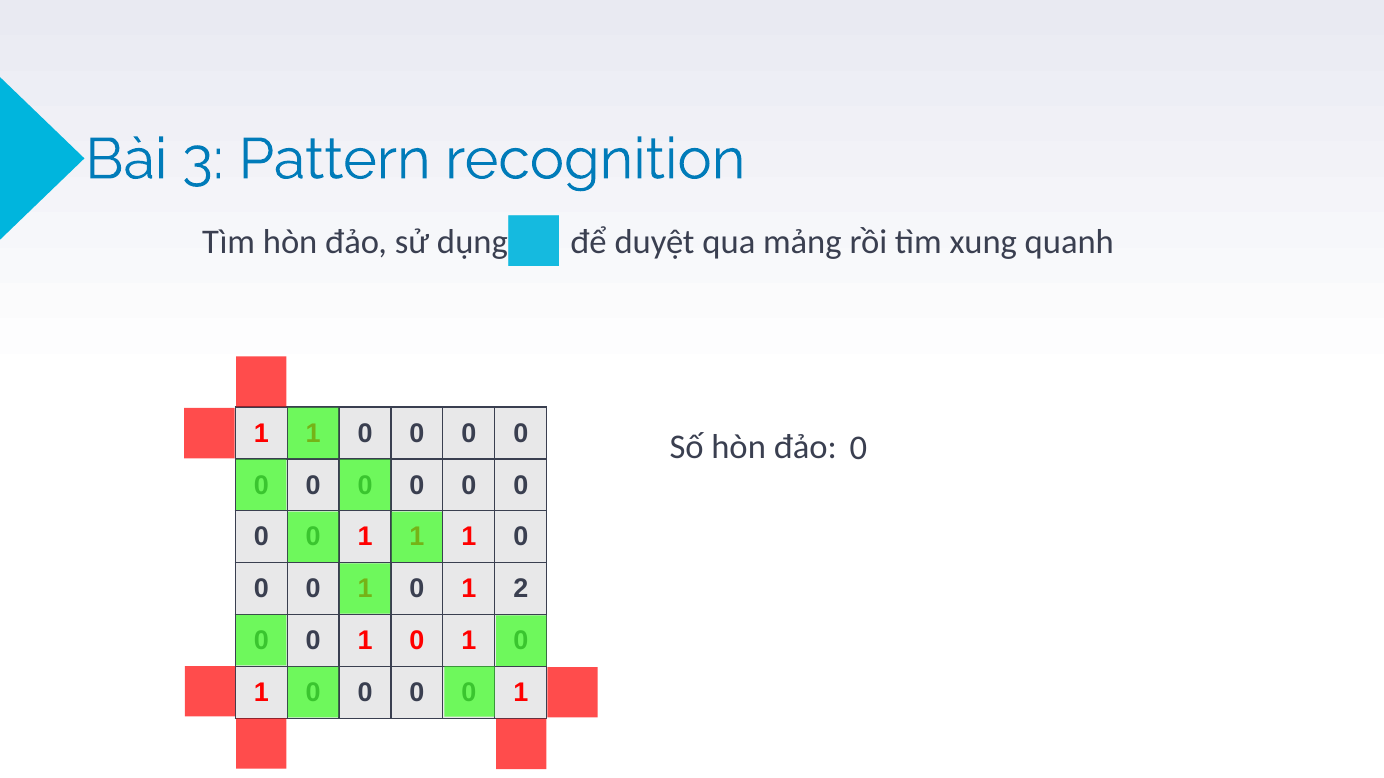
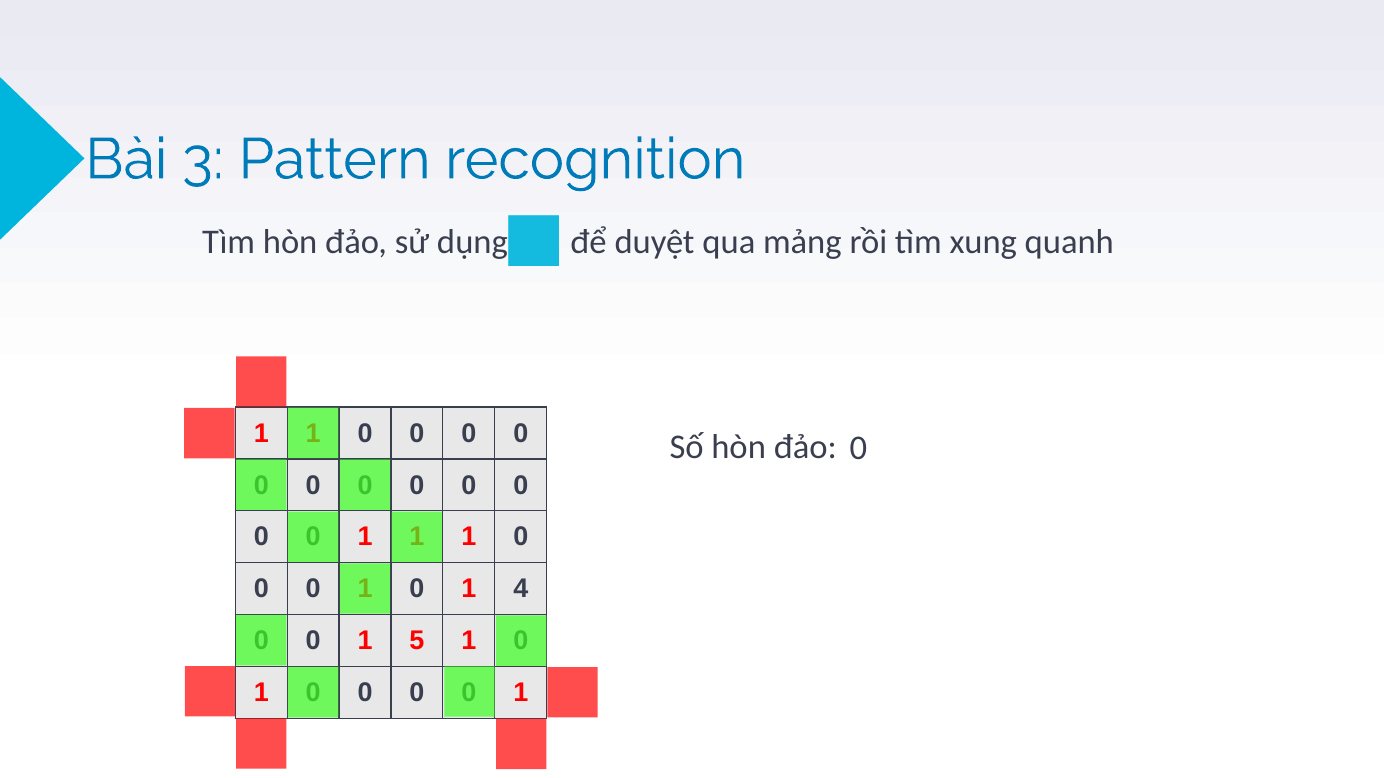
2: 2 -> 4
0 at (417, 641): 0 -> 5
